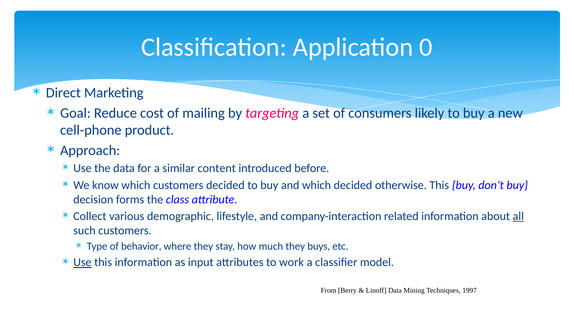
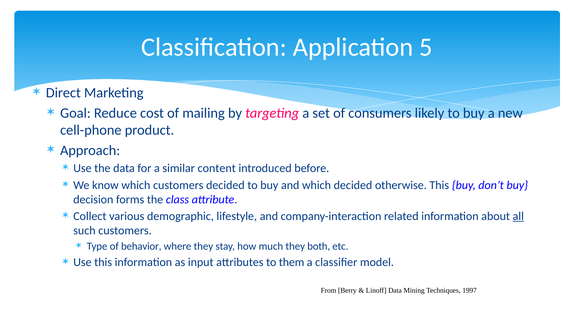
0: 0 -> 5
buys: buys -> both
Use at (82, 262) underline: present -> none
work: work -> them
